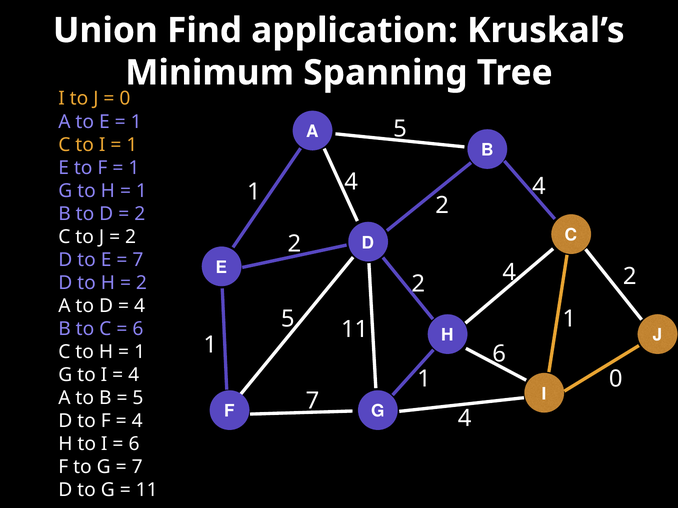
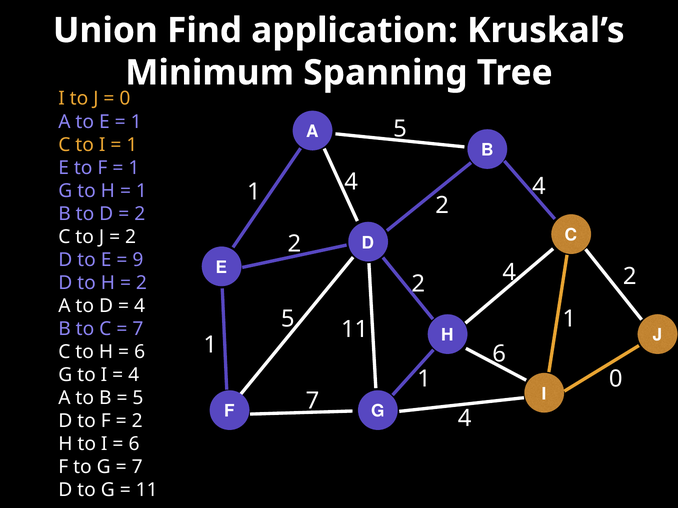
7 at (138, 260): 7 -> 9
6 at (138, 329): 6 -> 7
1 at (140, 352): 1 -> 6
4 at (137, 421): 4 -> 2
